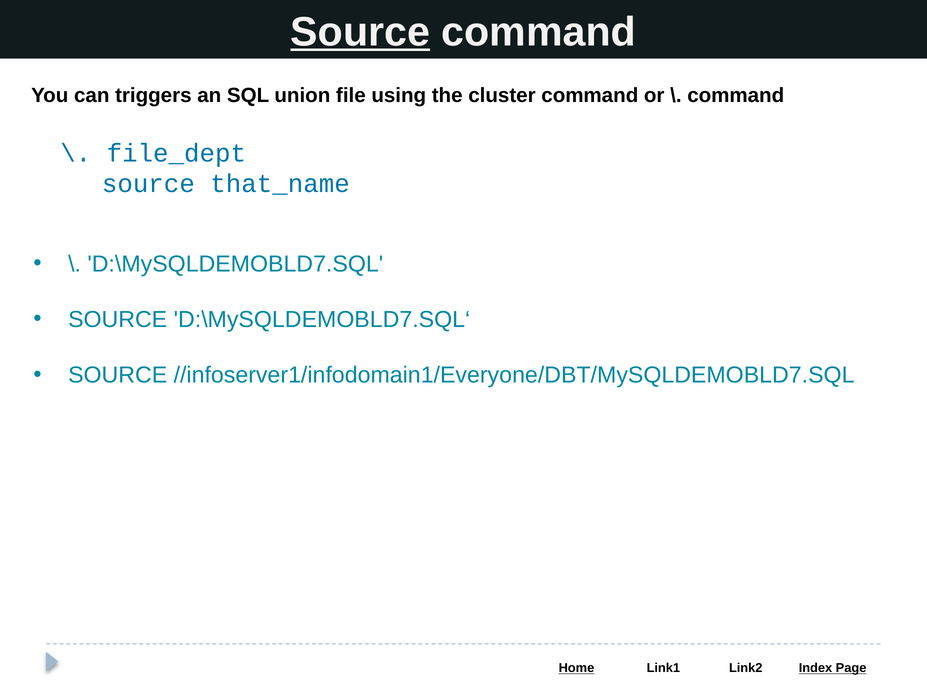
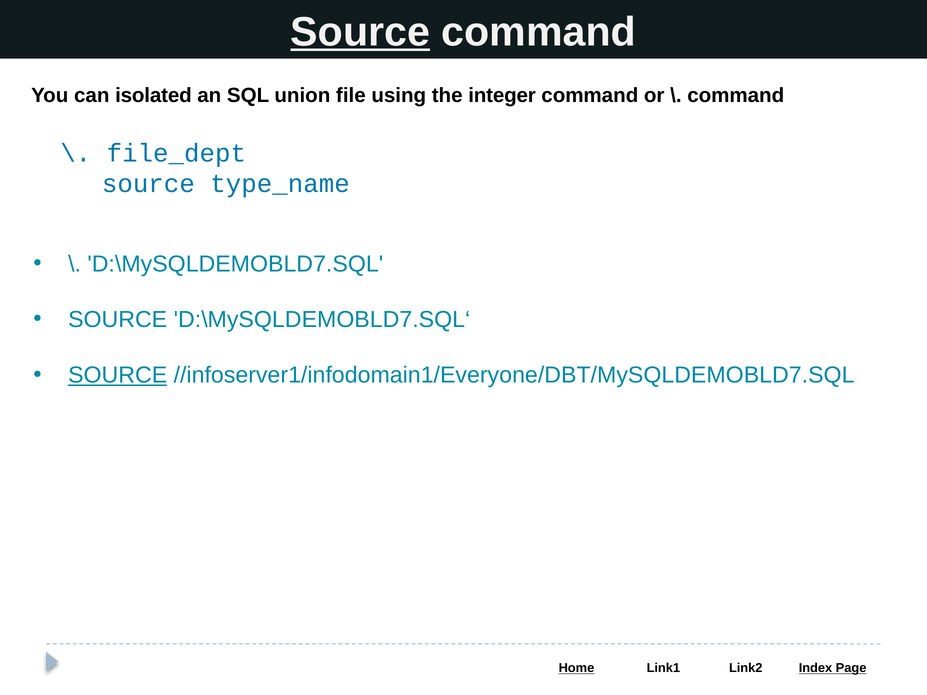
triggers: triggers -> isolated
cluster: cluster -> integer
that_name: that_name -> type_name
SOURCE at (118, 375) underline: none -> present
